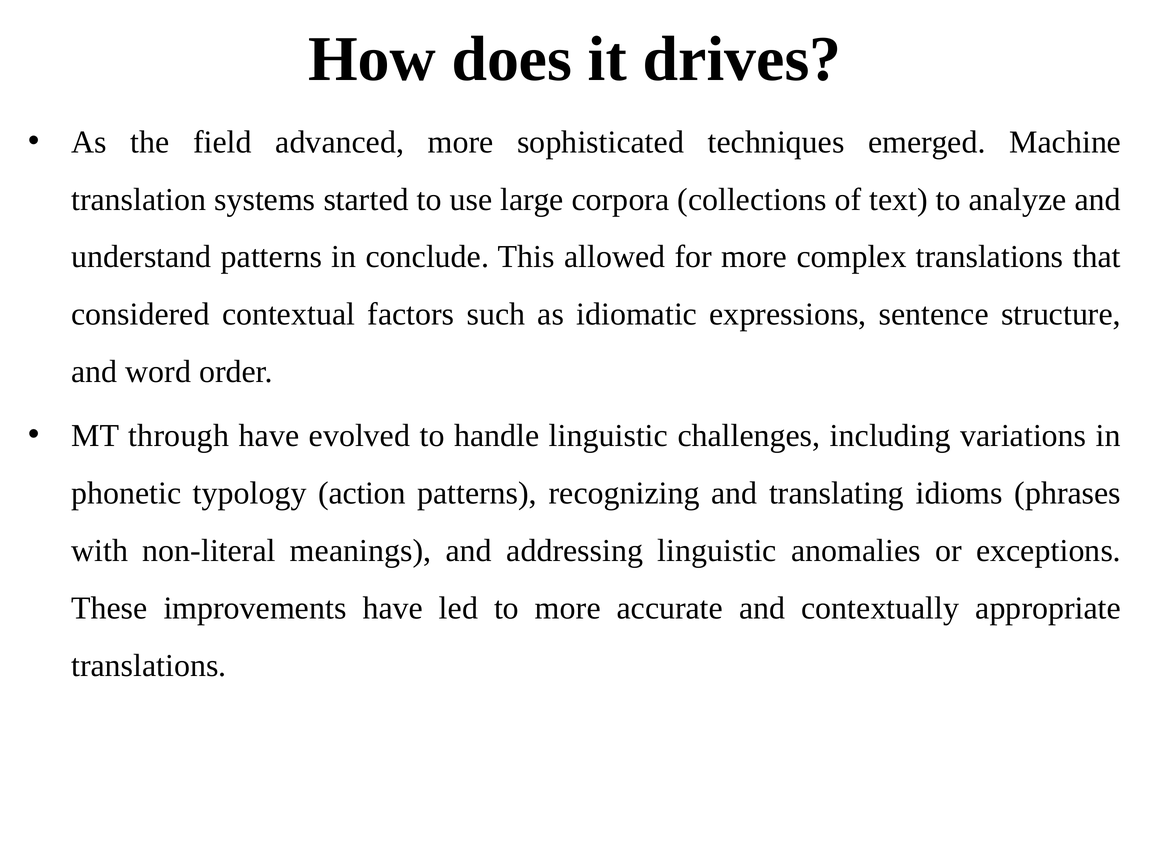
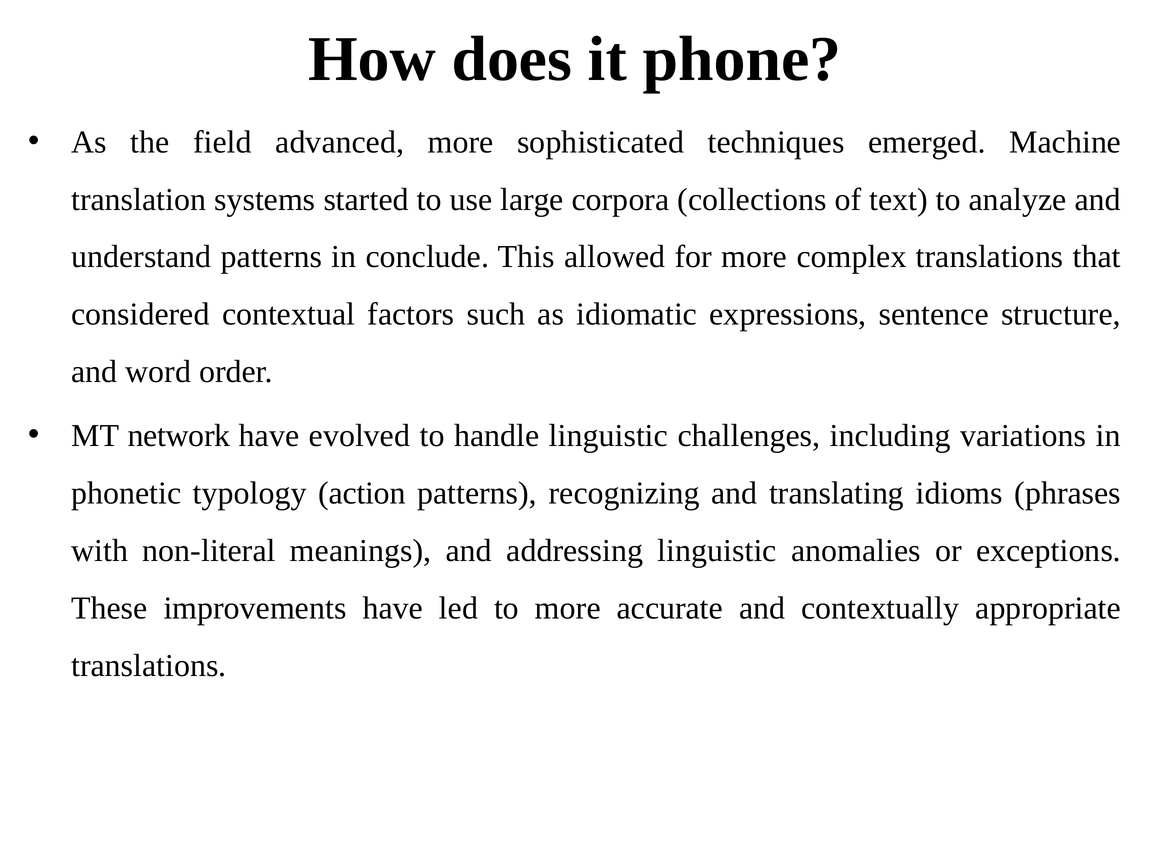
drives: drives -> phone
through: through -> network
